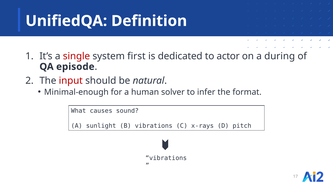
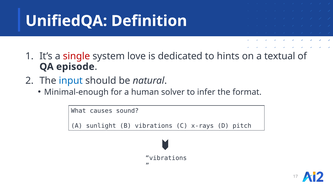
first: first -> love
actor: actor -> hints
during: during -> textual
input colour: red -> blue
